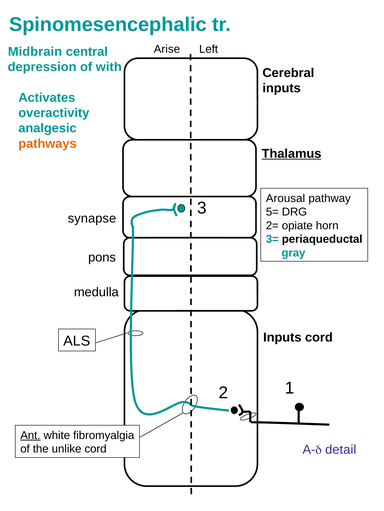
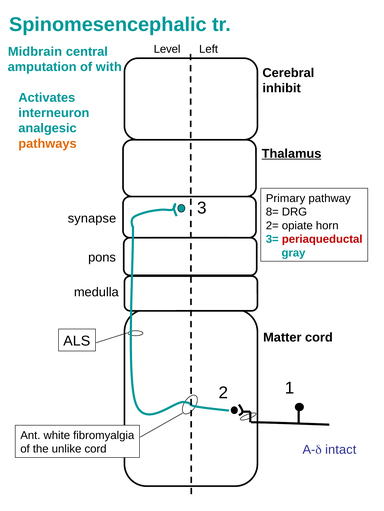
Arise: Arise -> Level
depression: depression -> amputation
inputs at (282, 88): inputs -> inhibit
overactivity: overactivity -> interneuron
Arousal: Arousal -> Primary
5=: 5= -> 8=
periaqueductal colour: black -> red
Inputs at (282, 338): Inputs -> Matter
Ant underline: present -> none
detail: detail -> intact
